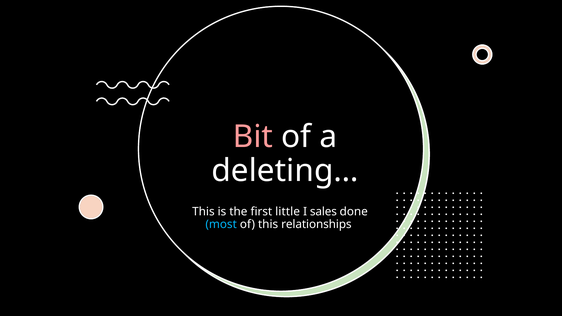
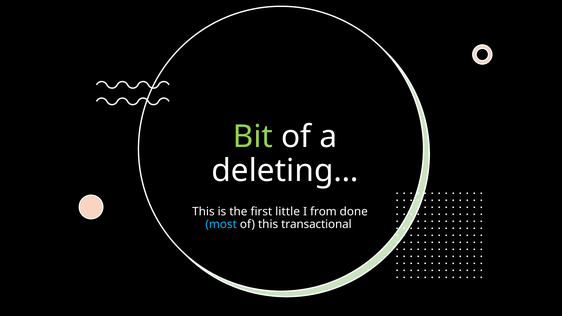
Bit colour: pink -> light green
sales: sales -> from
relationships: relationships -> transactional
